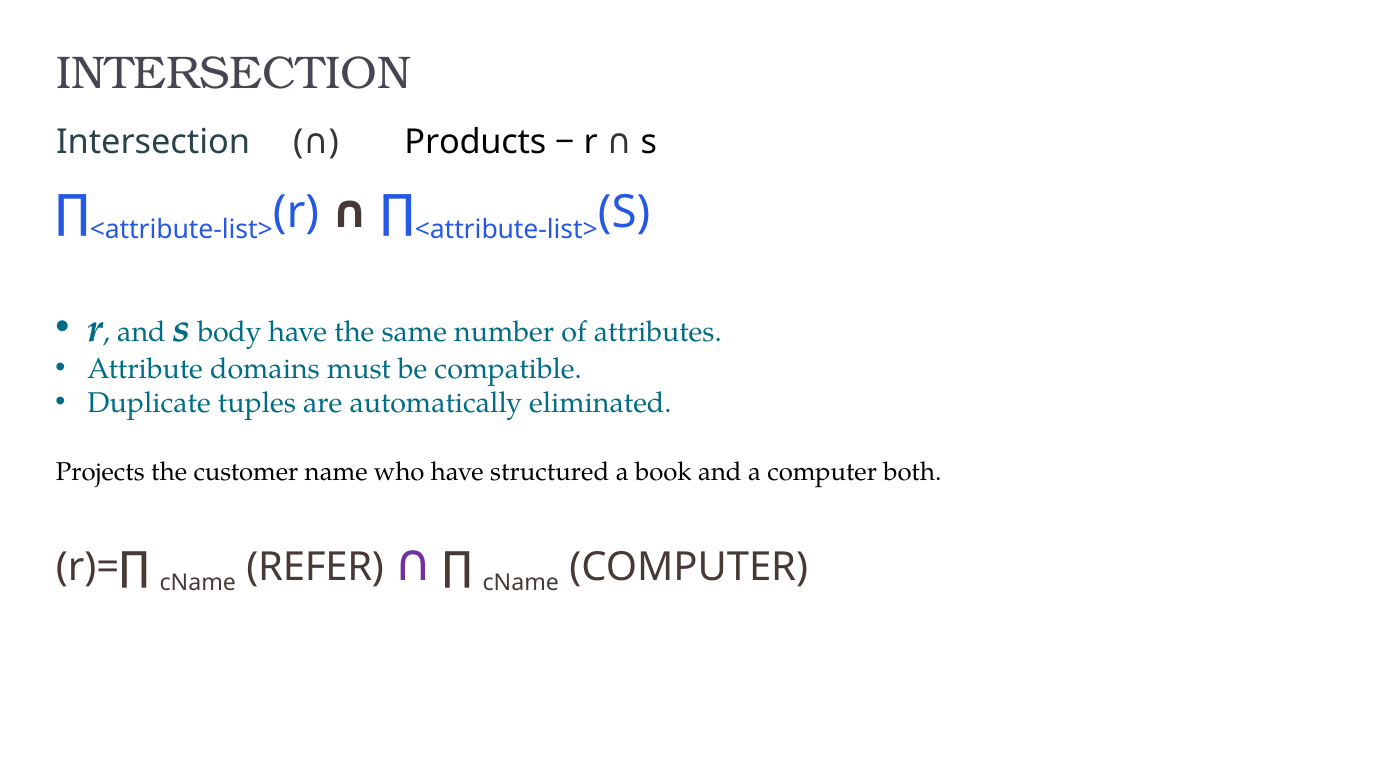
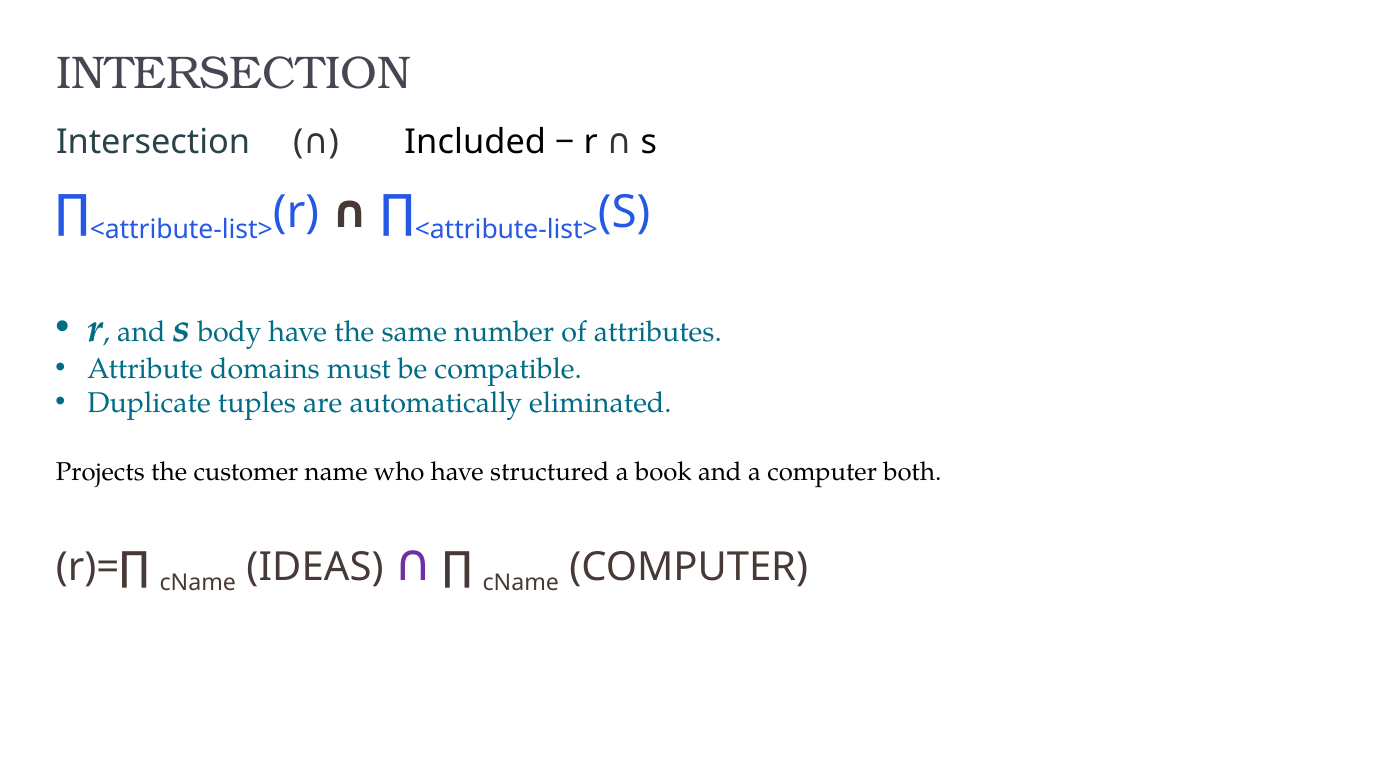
Products: Products -> Included
REFER: REFER -> IDEAS
